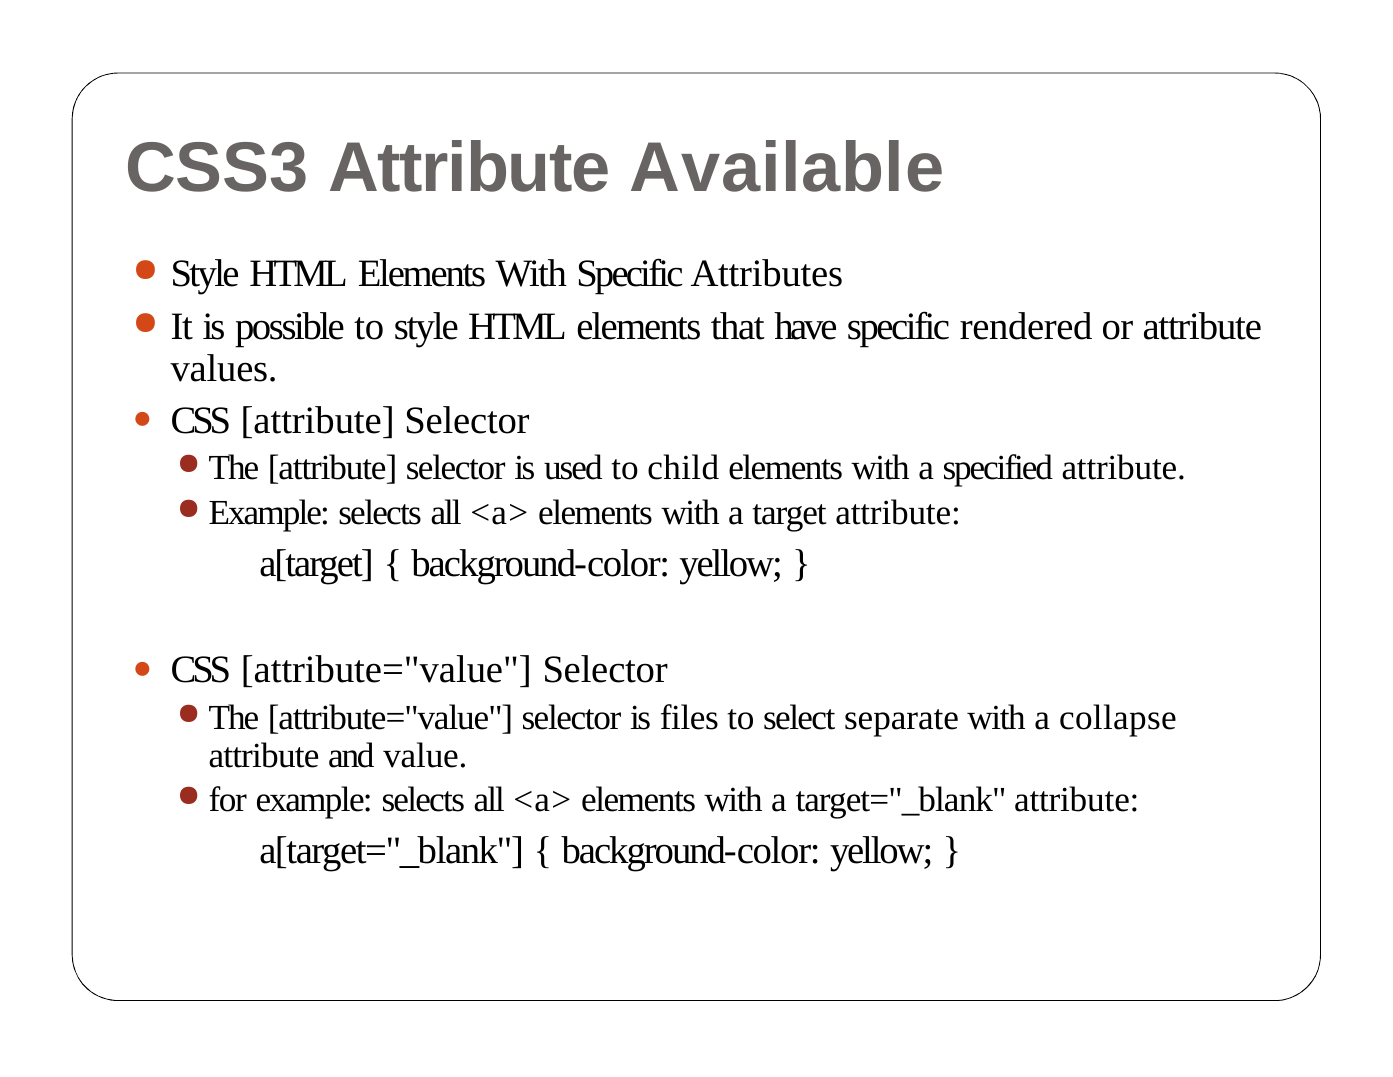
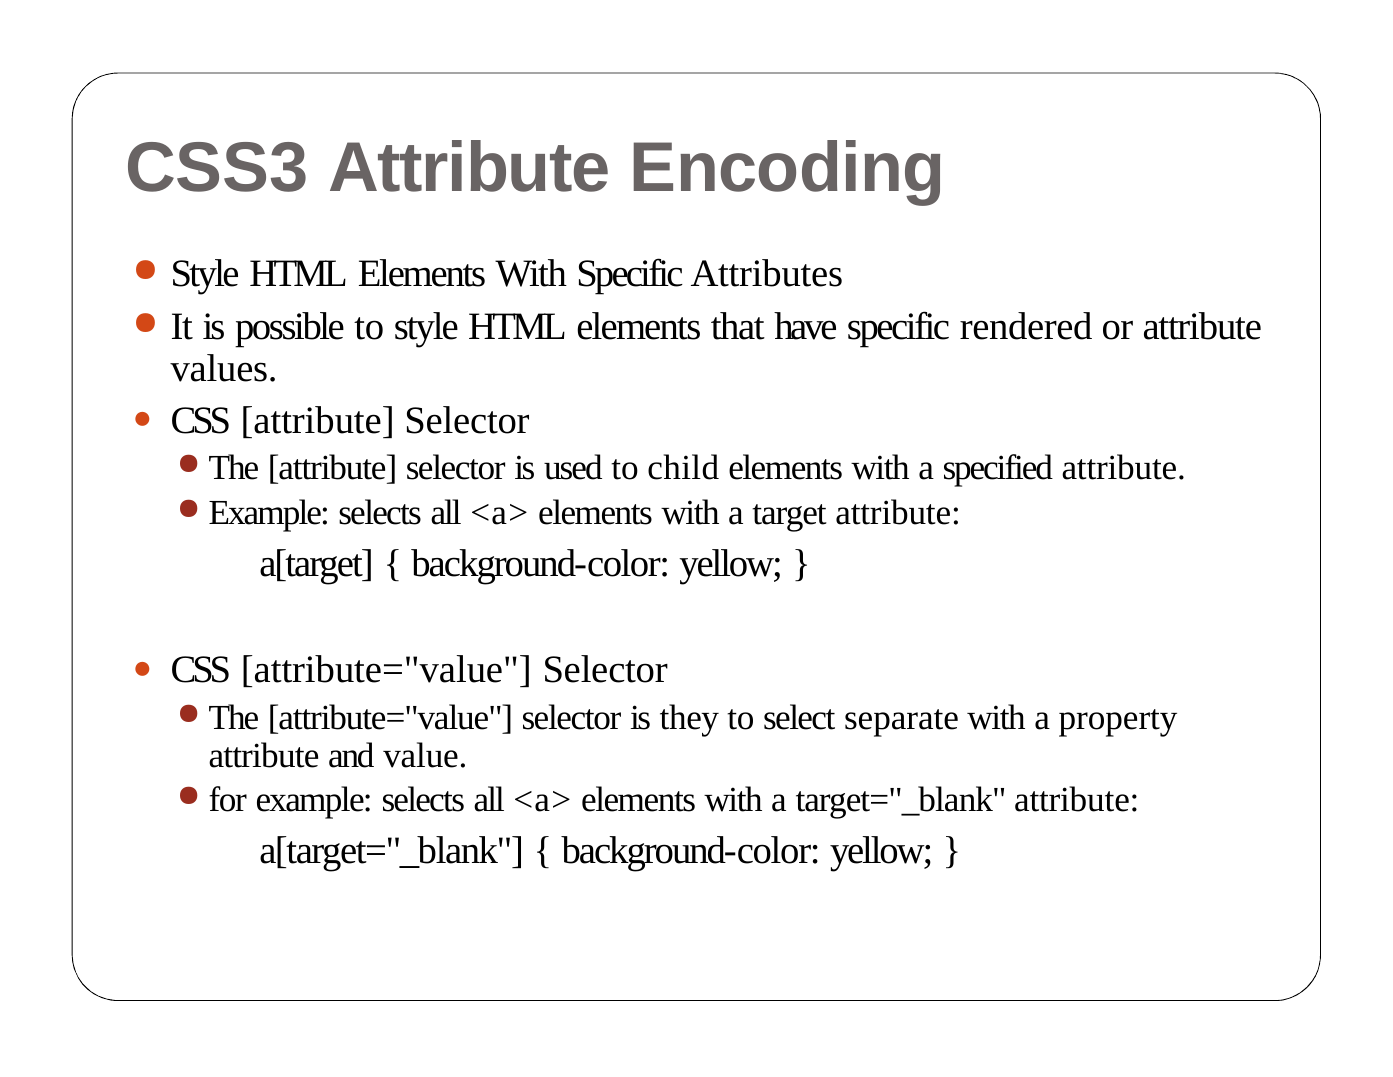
Available: Available -> Encoding
files: files -> they
collapse: collapse -> property
